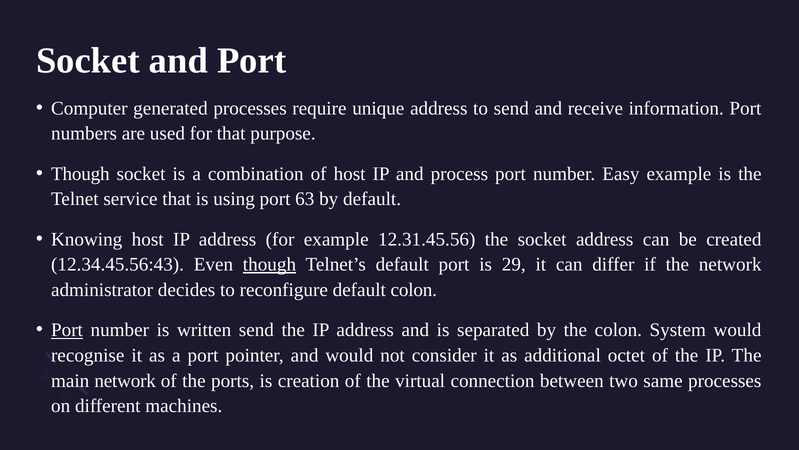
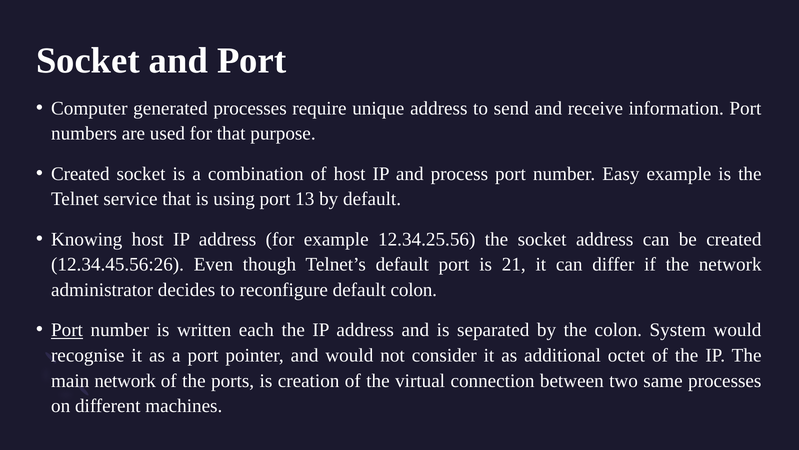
Though at (80, 174): Though -> Created
63: 63 -> 13
12.31.45.56: 12.31.45.56 -> 12.34.25.56
12.34.45.56:43: 12.34.45.56:43 -> 12.34.45.56:26
though at (269, 264) underline: present -> none
29: 29 -> 21
written send: send -> each
